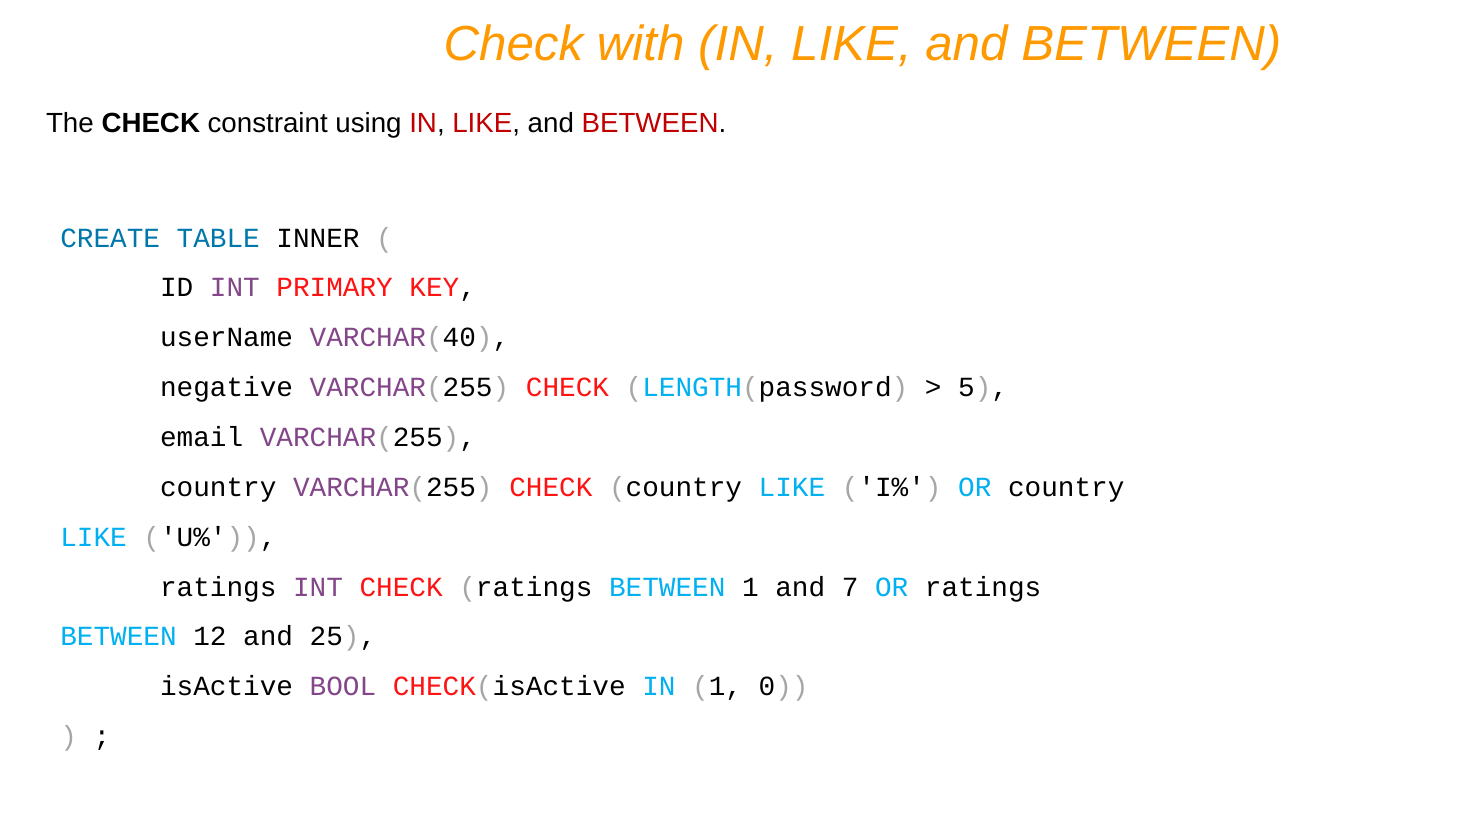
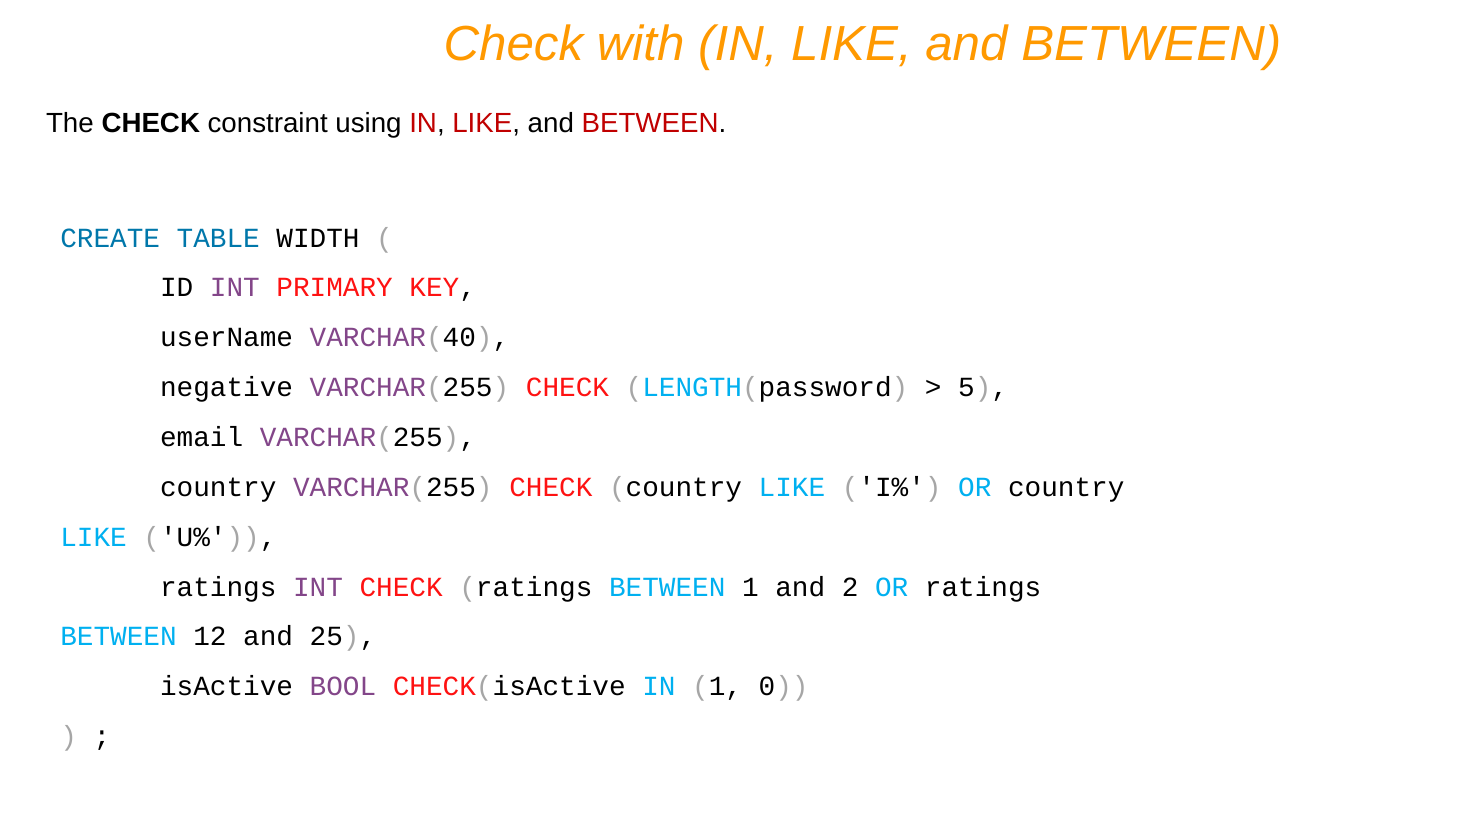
INNER: INNER -> WIDTH
7: 7 -> 2
